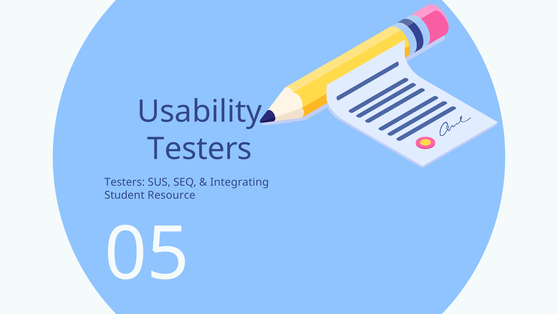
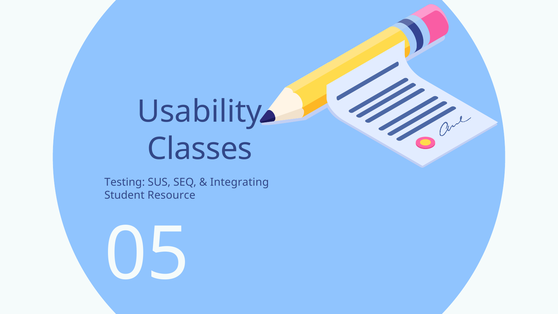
Testers at (200, 149): Testers -> Classes
Testers at (125, 182): Testers -> Testing
